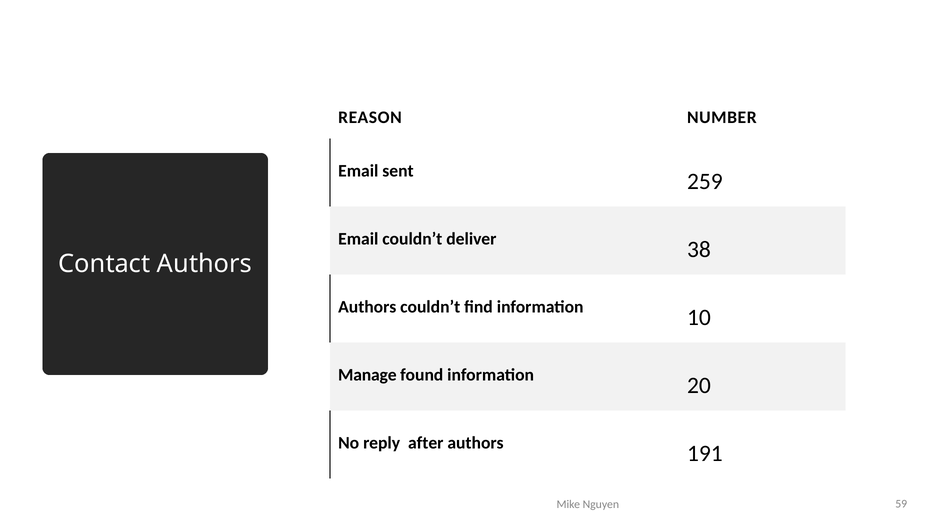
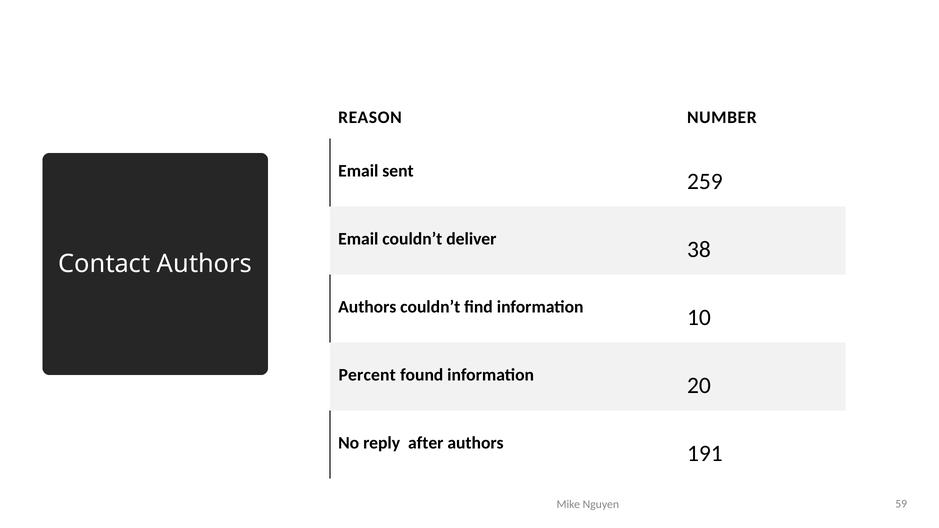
Manage: Manage -> Percent
